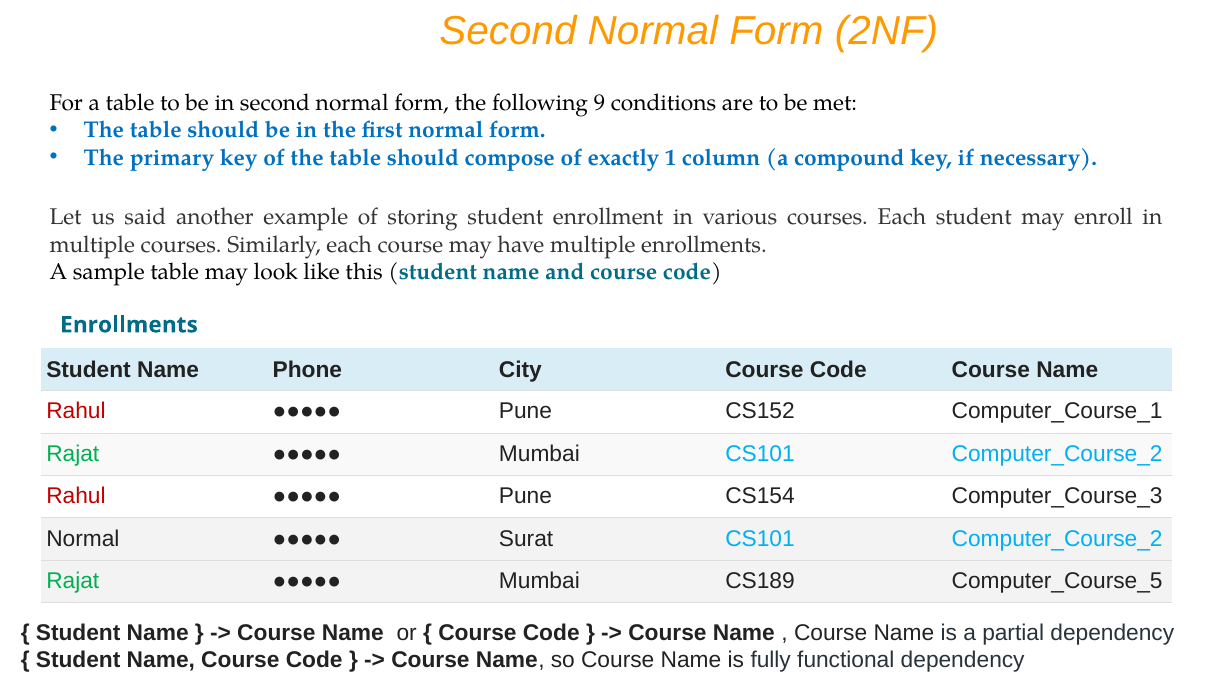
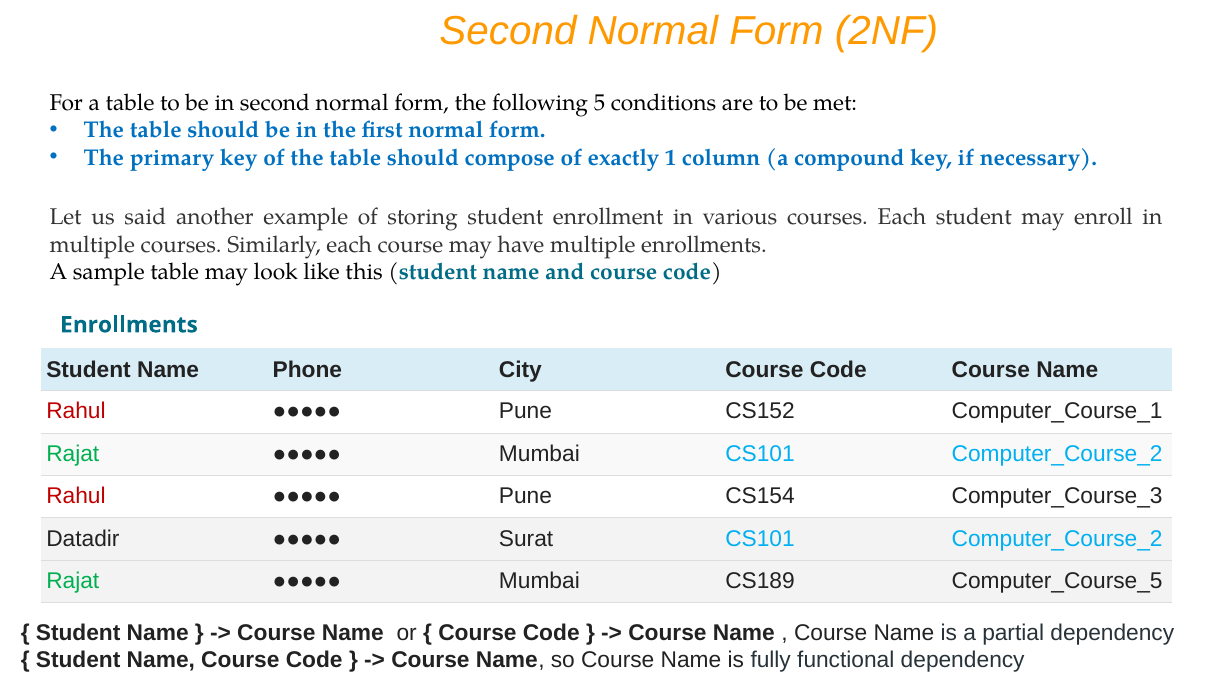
9: 9 -> 5
Normal at (83, 539): Normal -> Datadir
